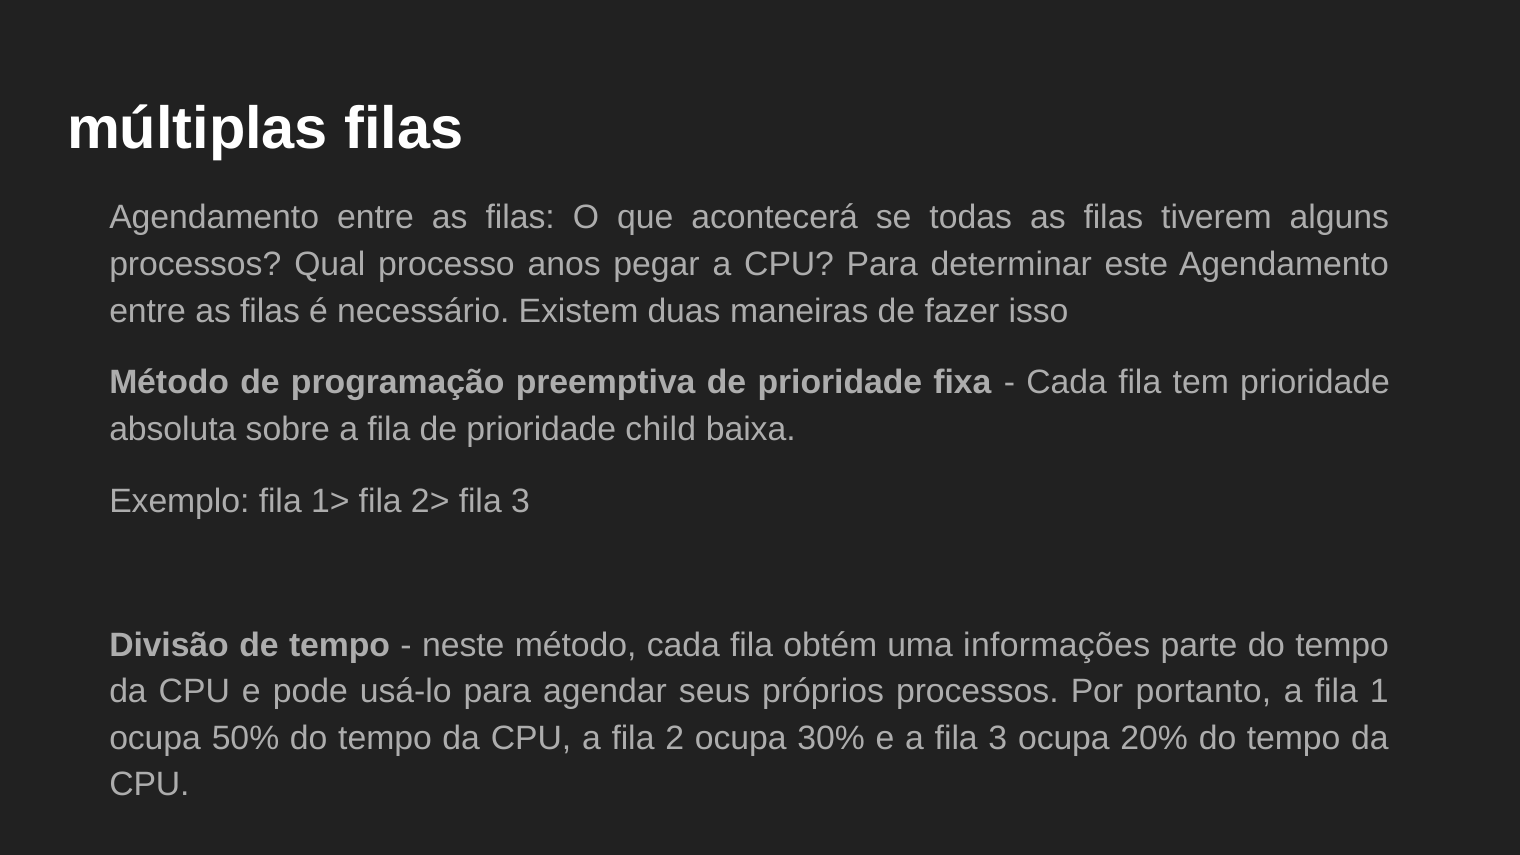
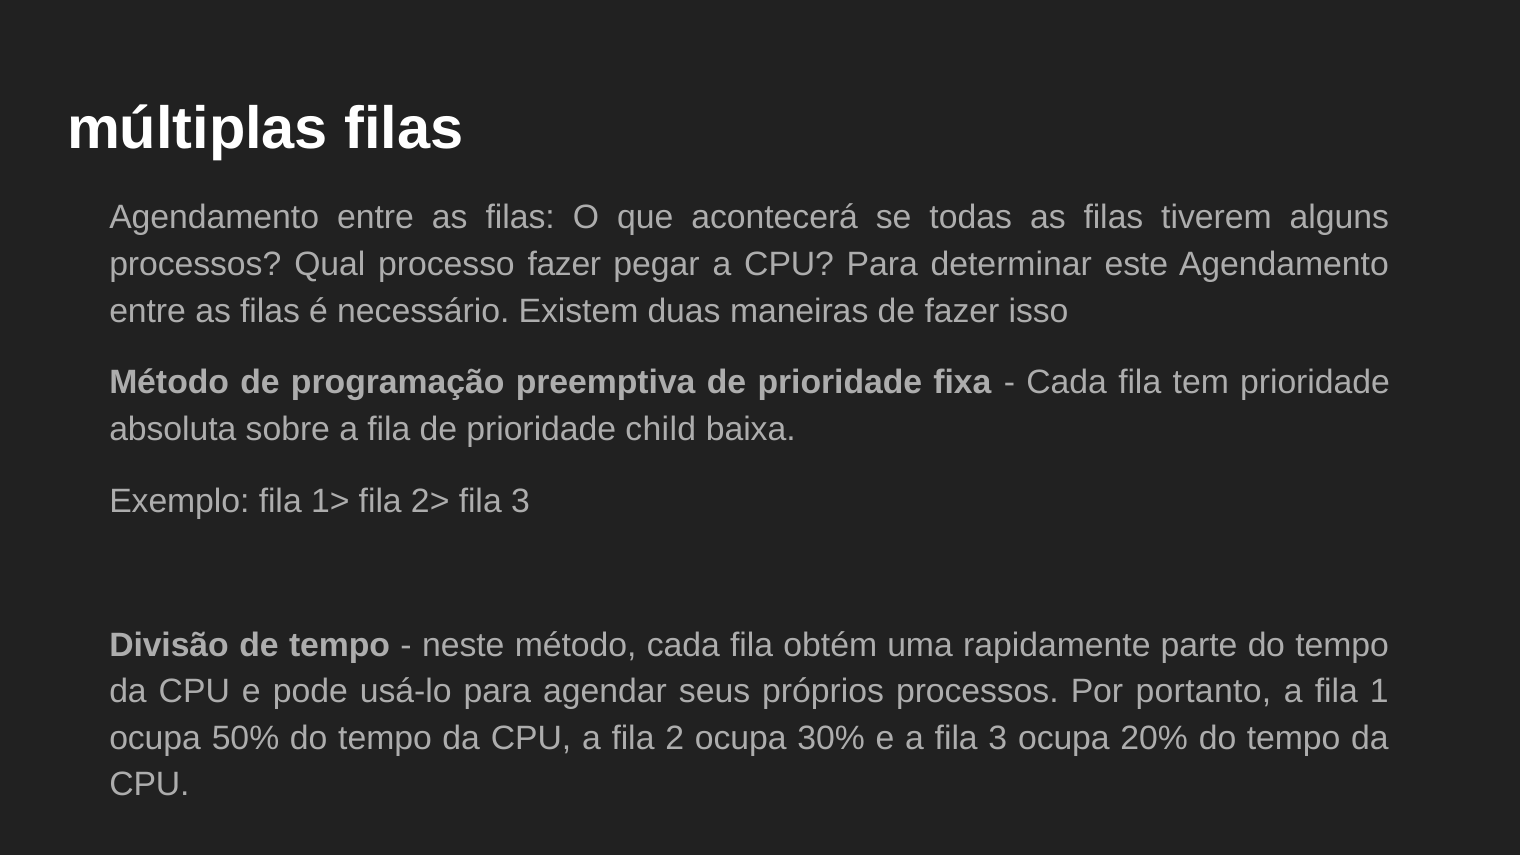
processo anos: anos -> fazer
informações: informações -> rapidamente
